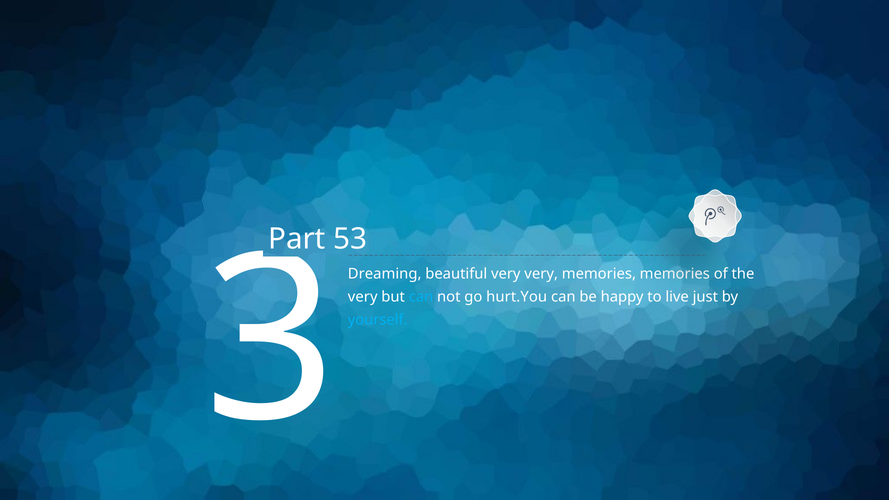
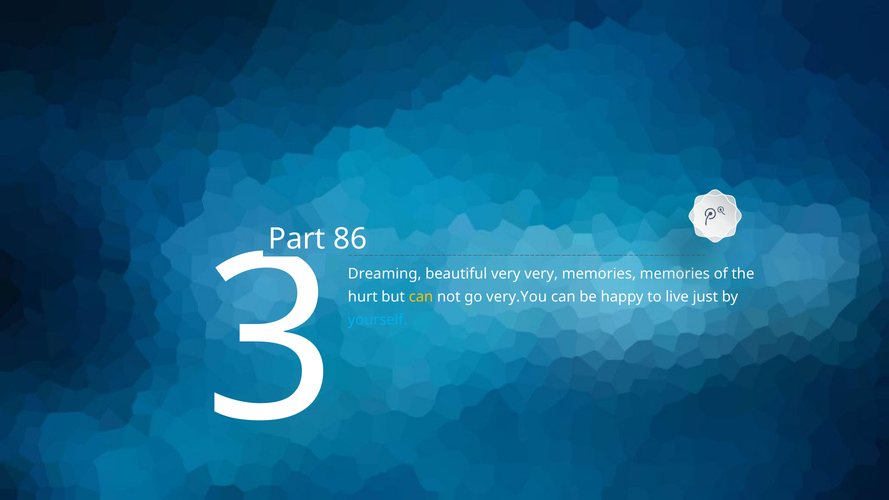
53: 53 -> 86
very at (363, 297): very -> hurt
can at (421, 297) colour: light blue -> yellow
hurt.You: hurt.You -> very.You
